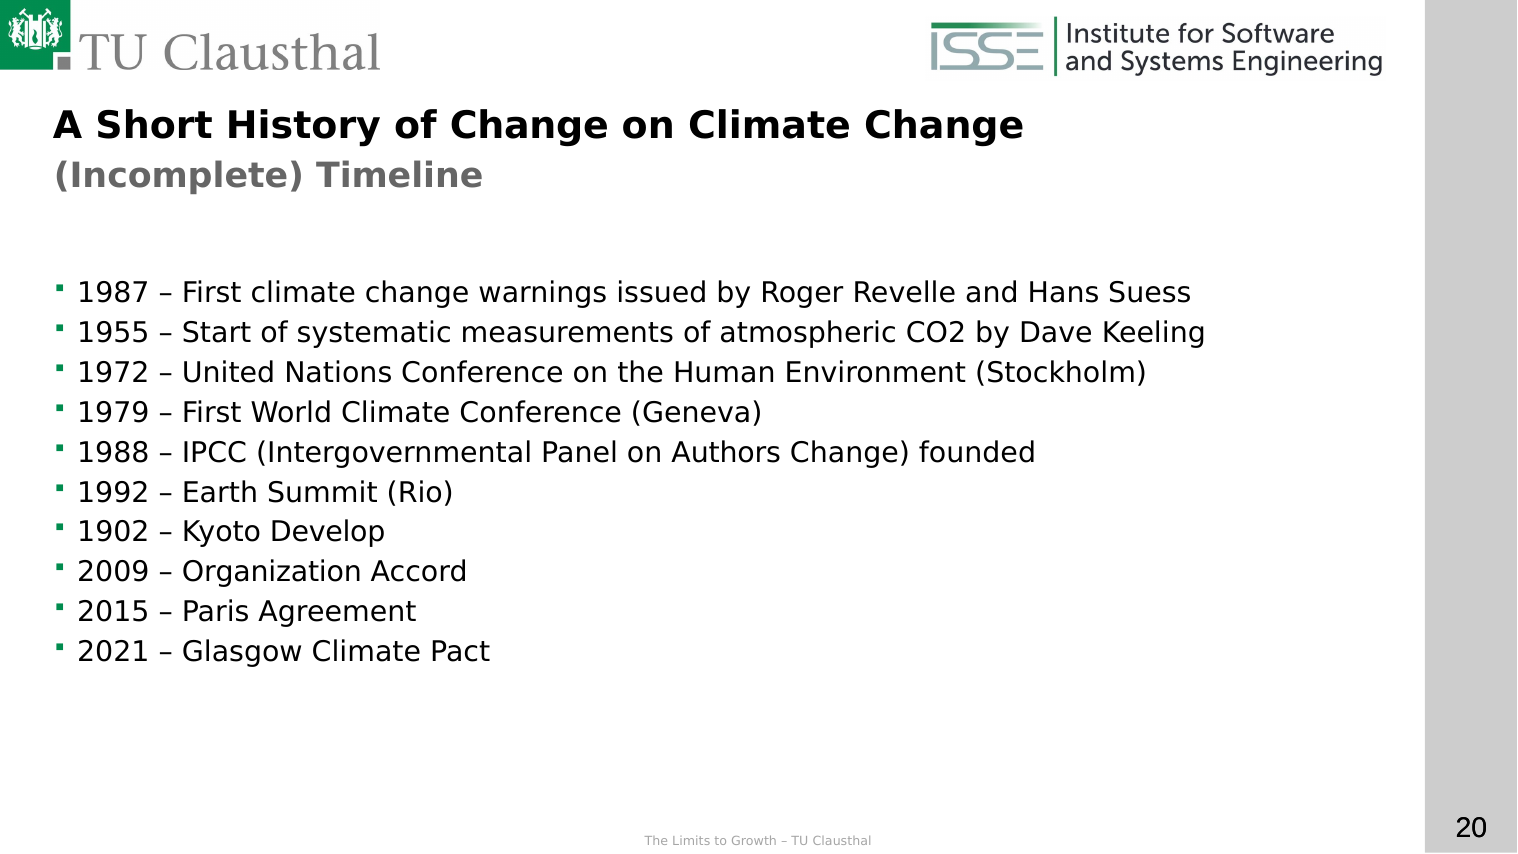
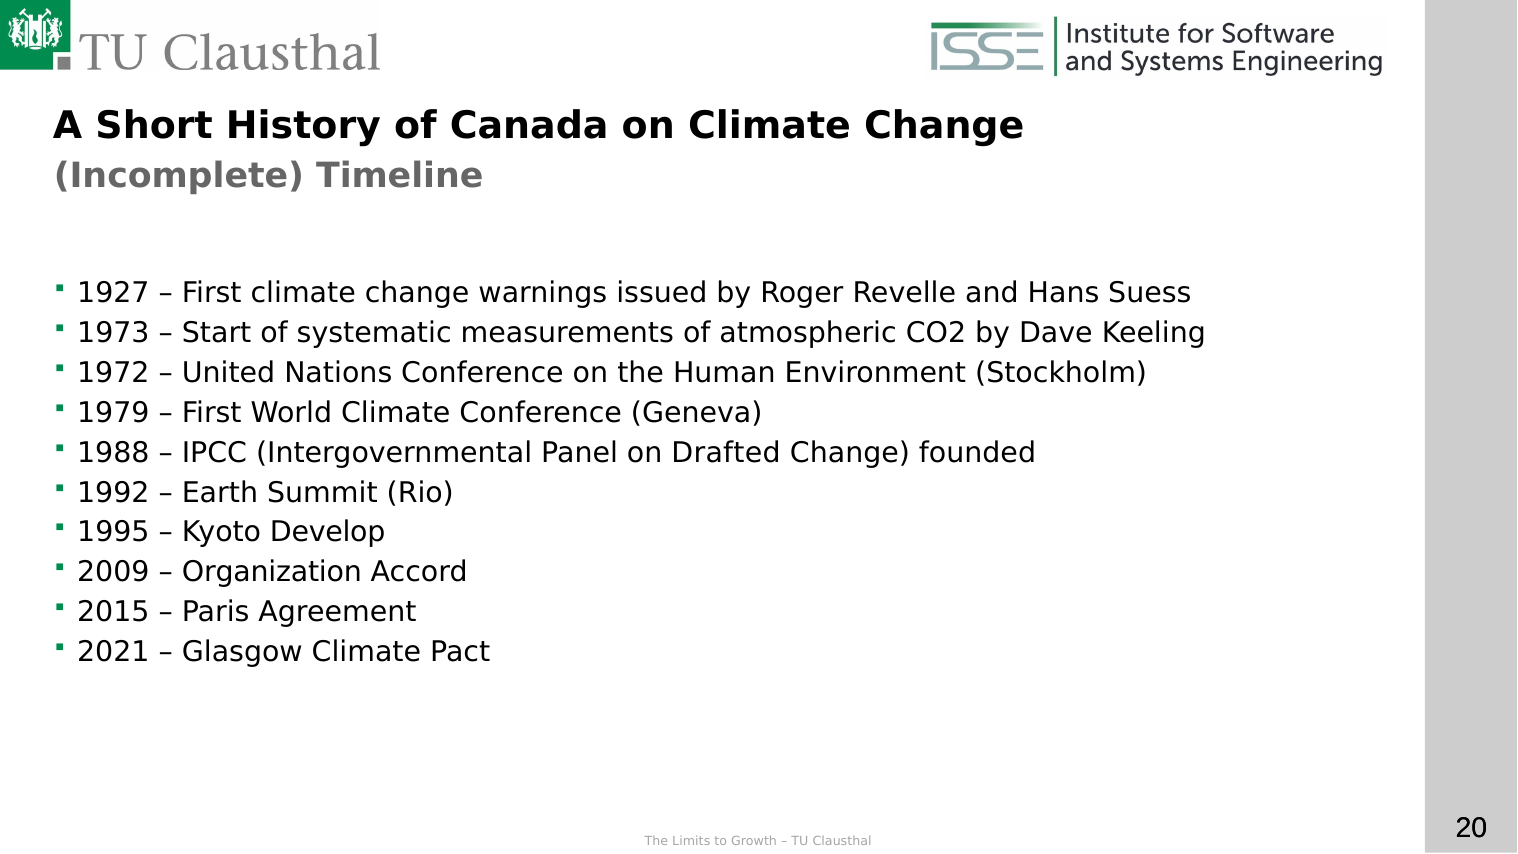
of Change: Change -> Canada
1987: 1987 -> 1927
1955: 1955 -> 1973
Authors: Authors -> Drafted
1902: 1902 -> 1995
